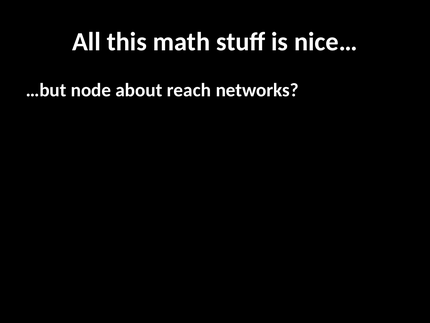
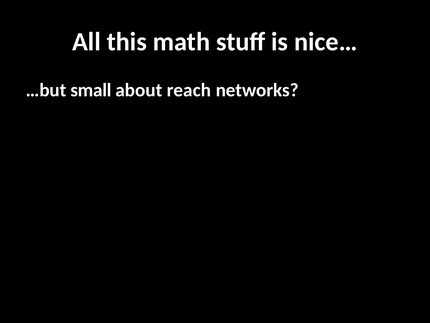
node: node -> small
